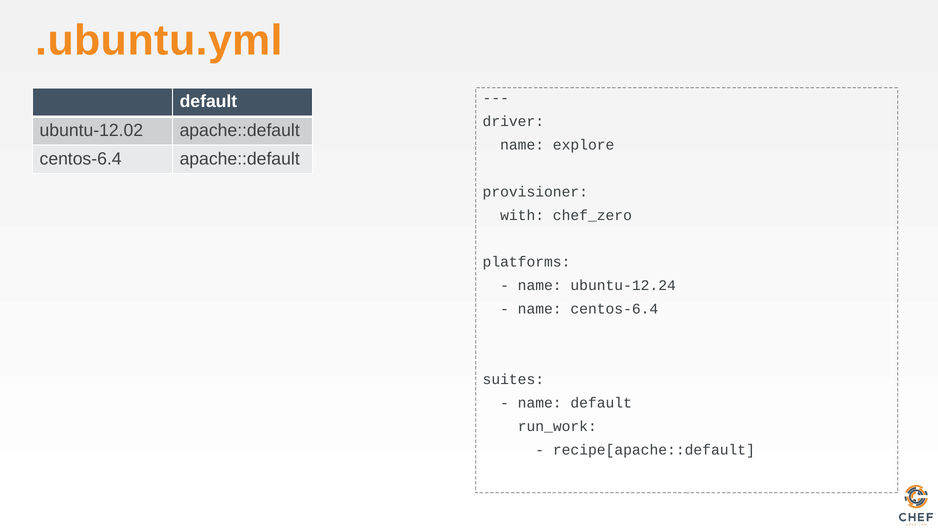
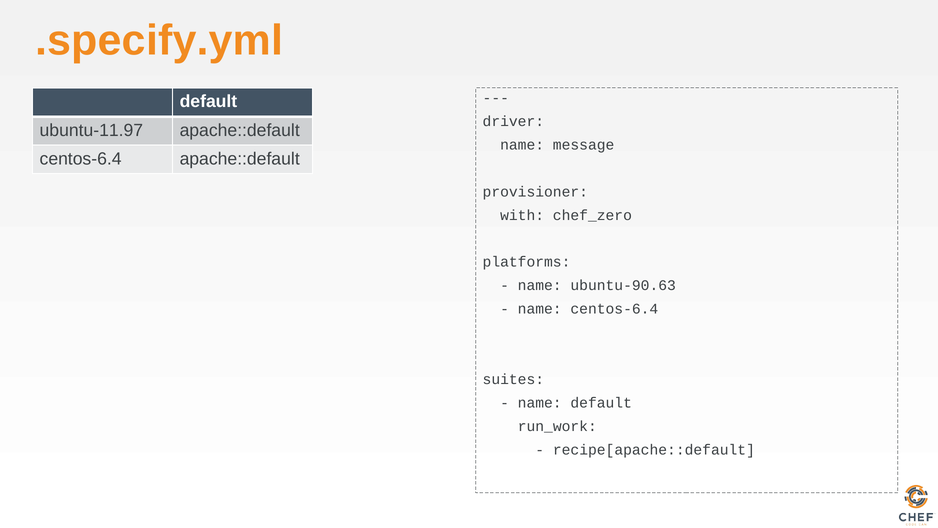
.ubuntu.yml: .ubuntu.yml -> .specify.yml
ubuntu-12.02: ubuntu-12.02 -> ubuntu-11.97
explore: explore -> message
ubuntu-12.24: ubuntu-12.24 -> ubuntu-90.63
